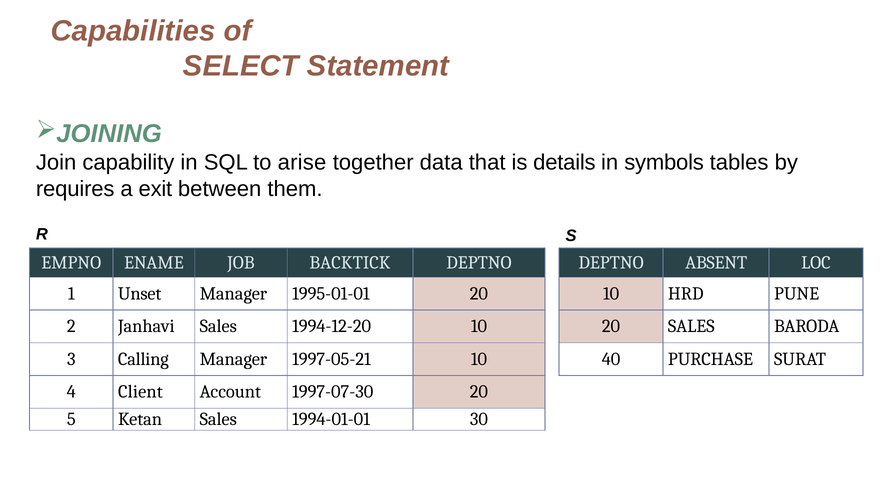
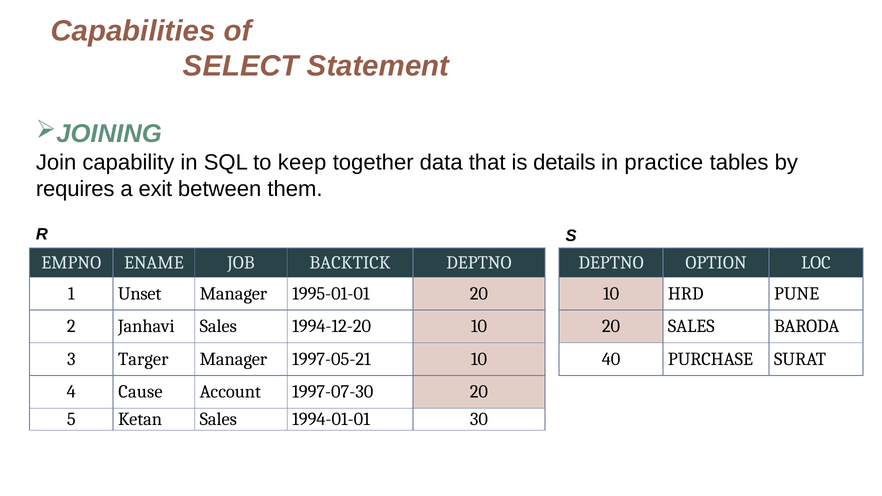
arise: arise -> keep
symbols: symbols -> practice
ABSENT: ABSENT -> OPTION
Calling: Calling -> Targer
Client: Client -> Cause
